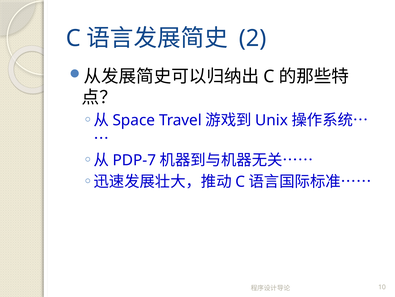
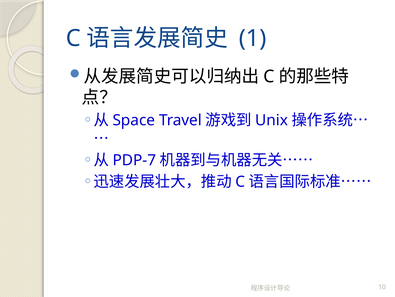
2: 2 -> 1
